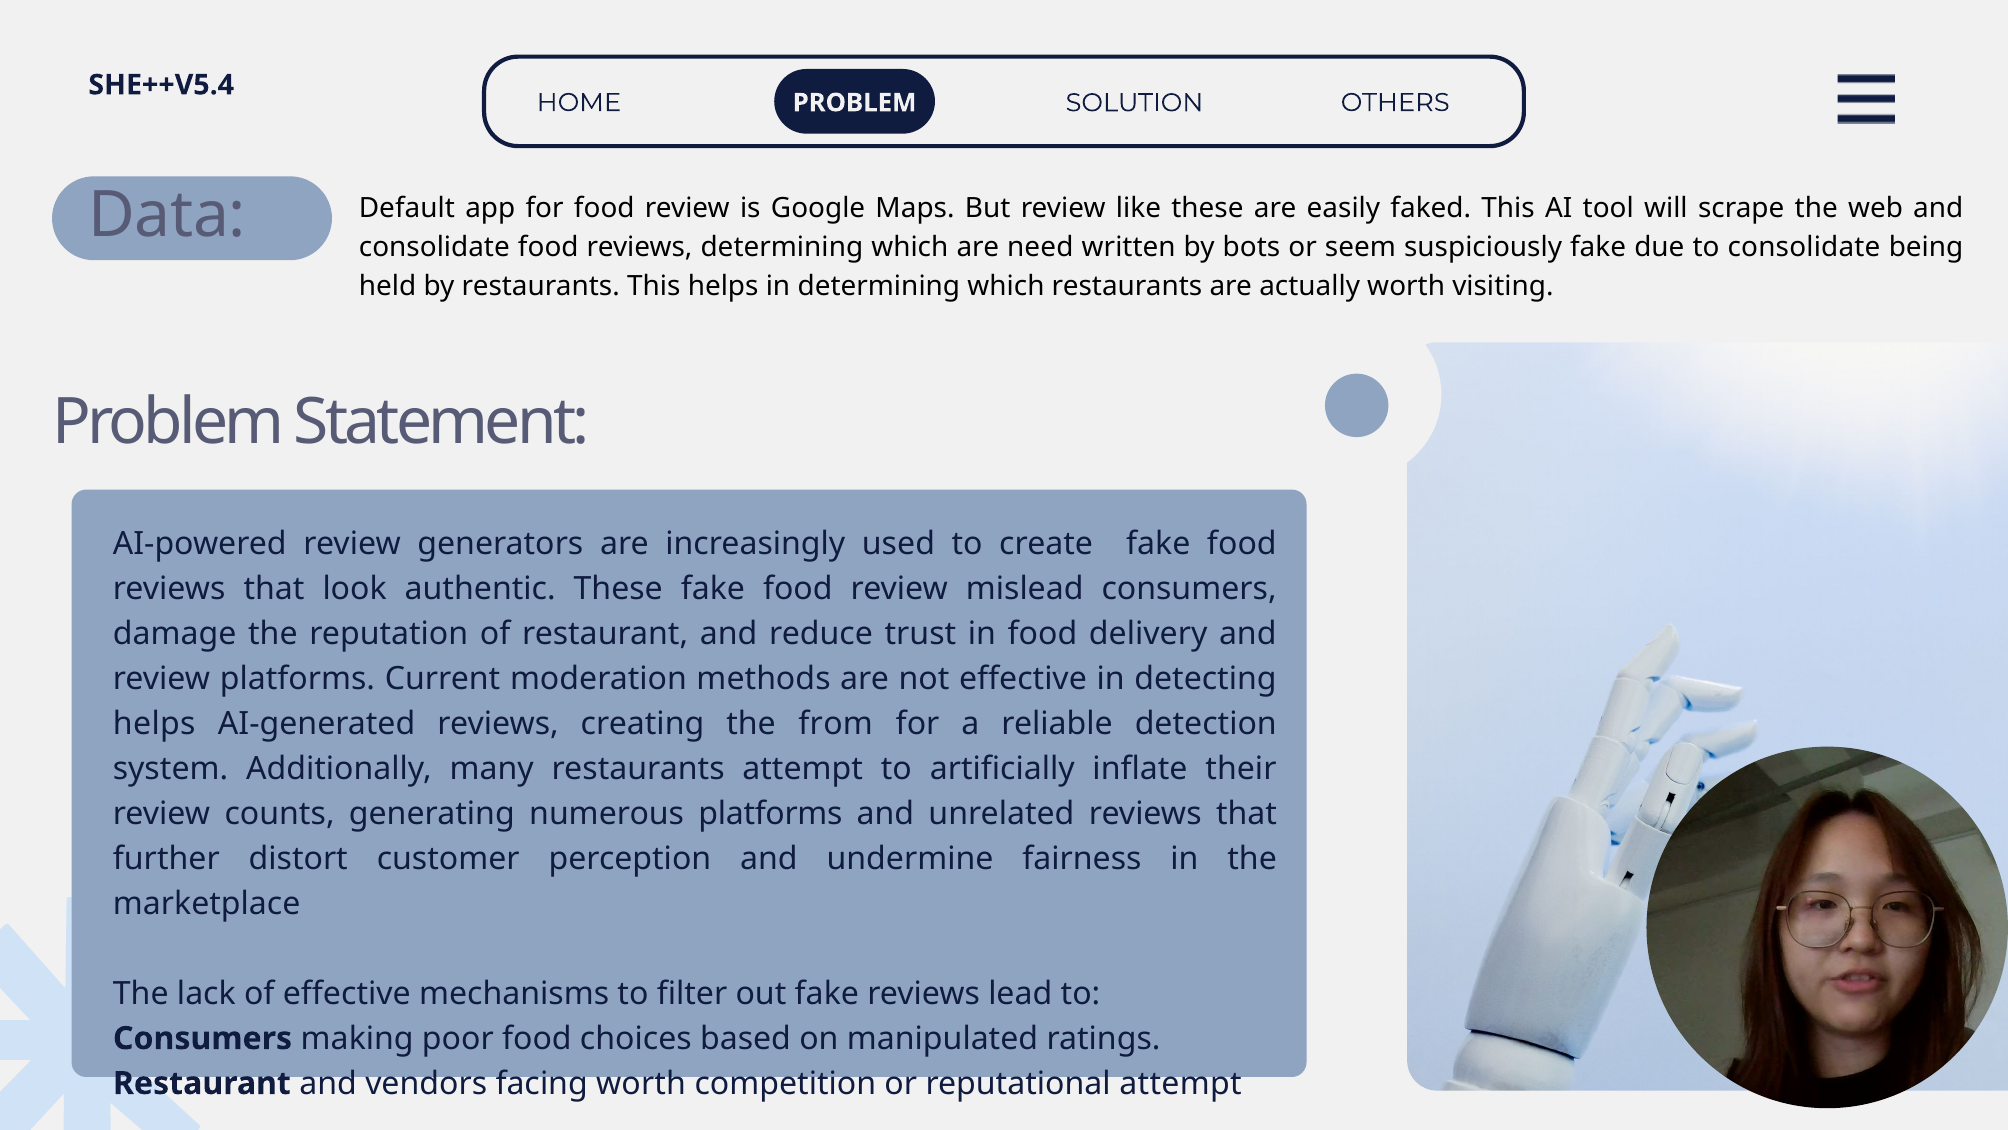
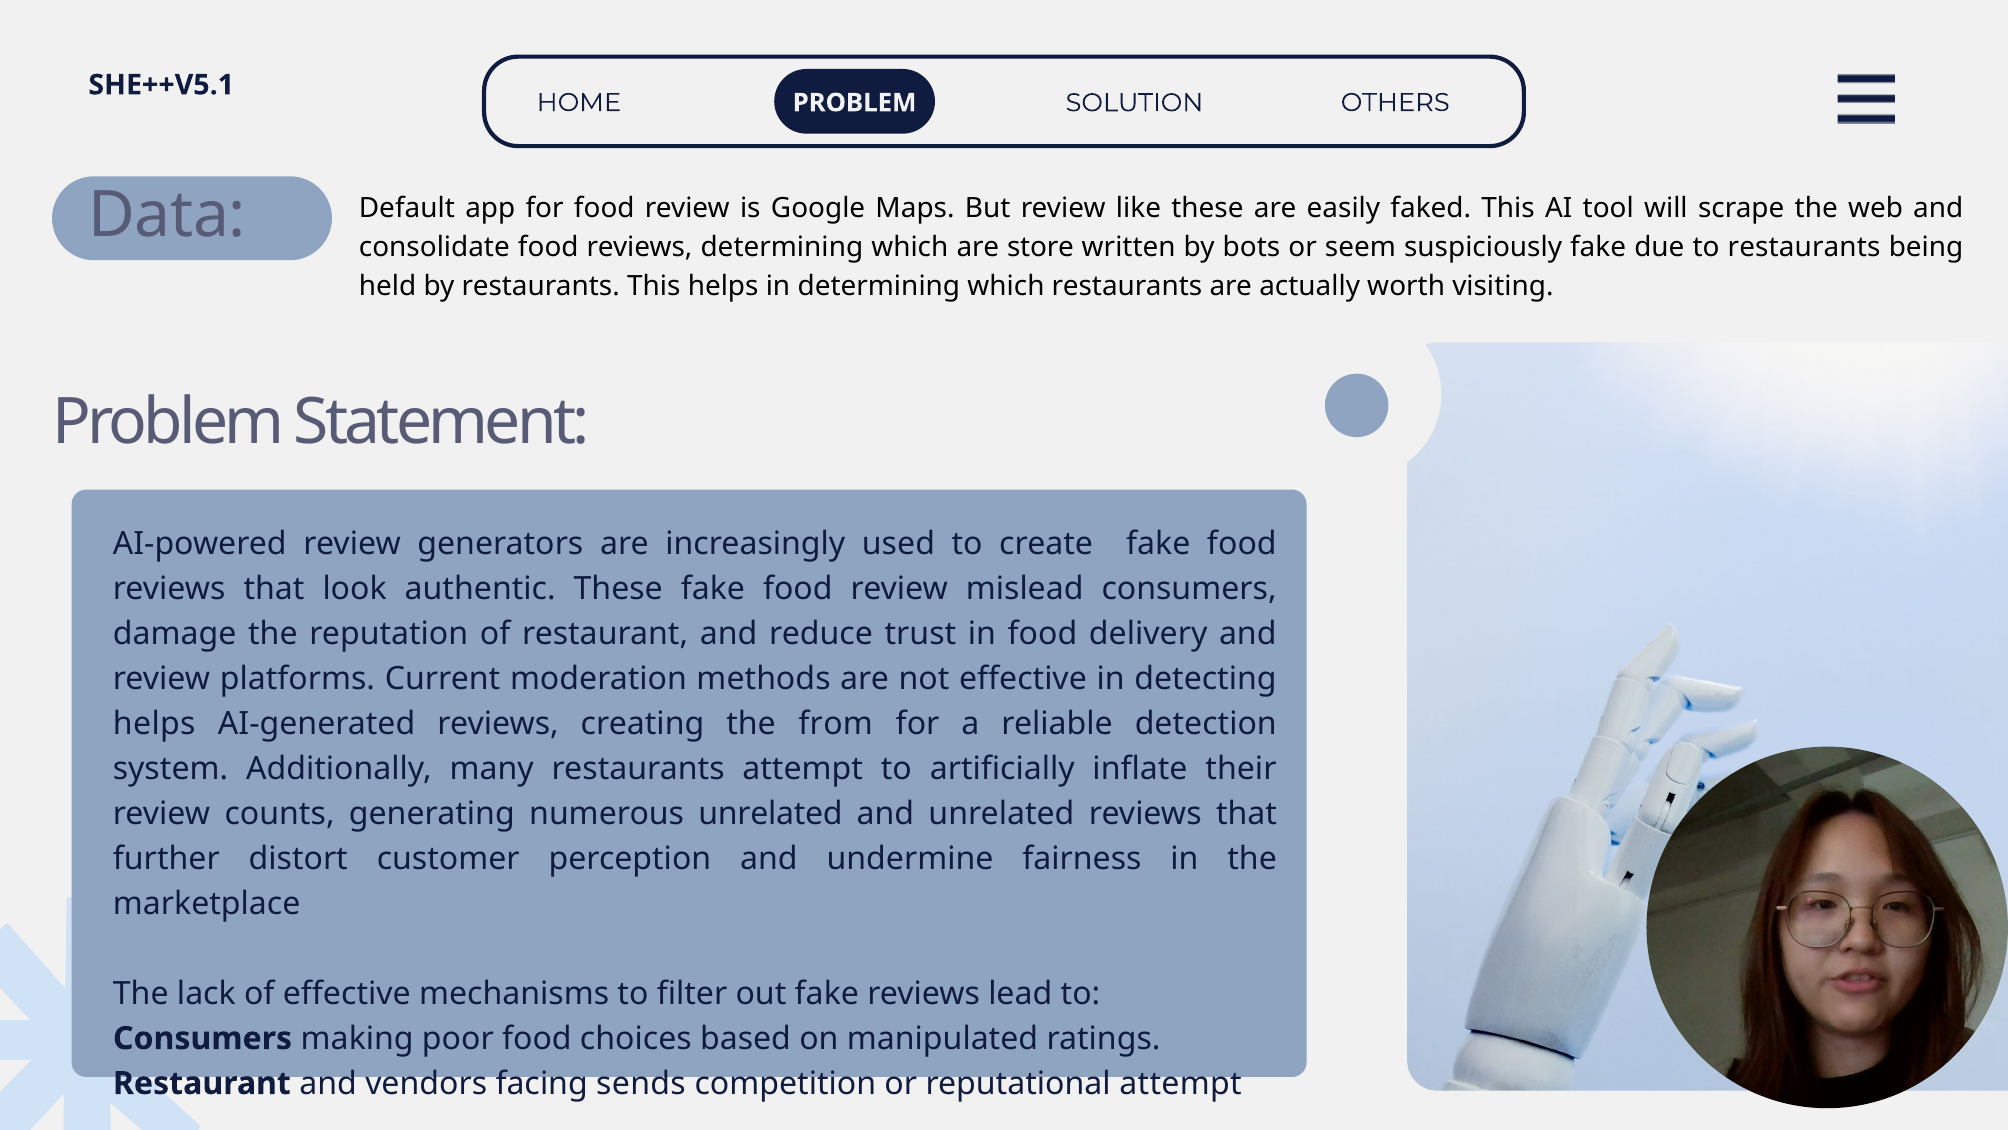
SHE++V5.4: SHE++V5.4 -> SHE++V5.1
need: need -> store
to consolidate: consolidate -> restaurants
numerous platforms: platforms -> unrelated
facing worth: worth -> sends
